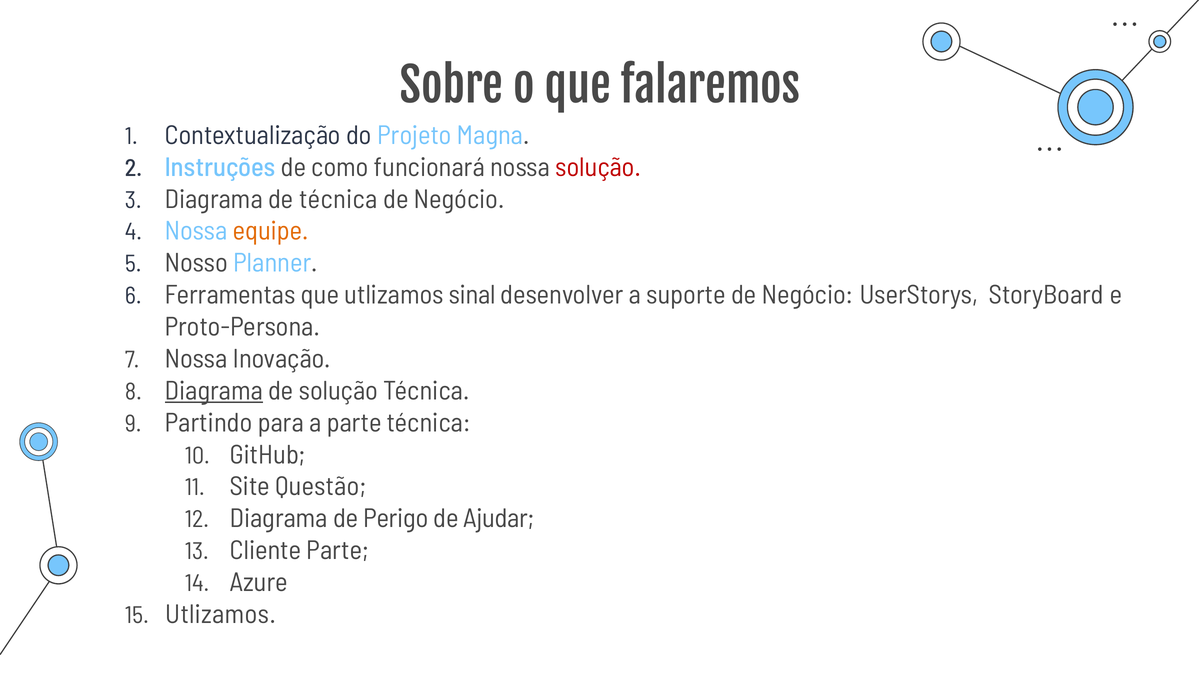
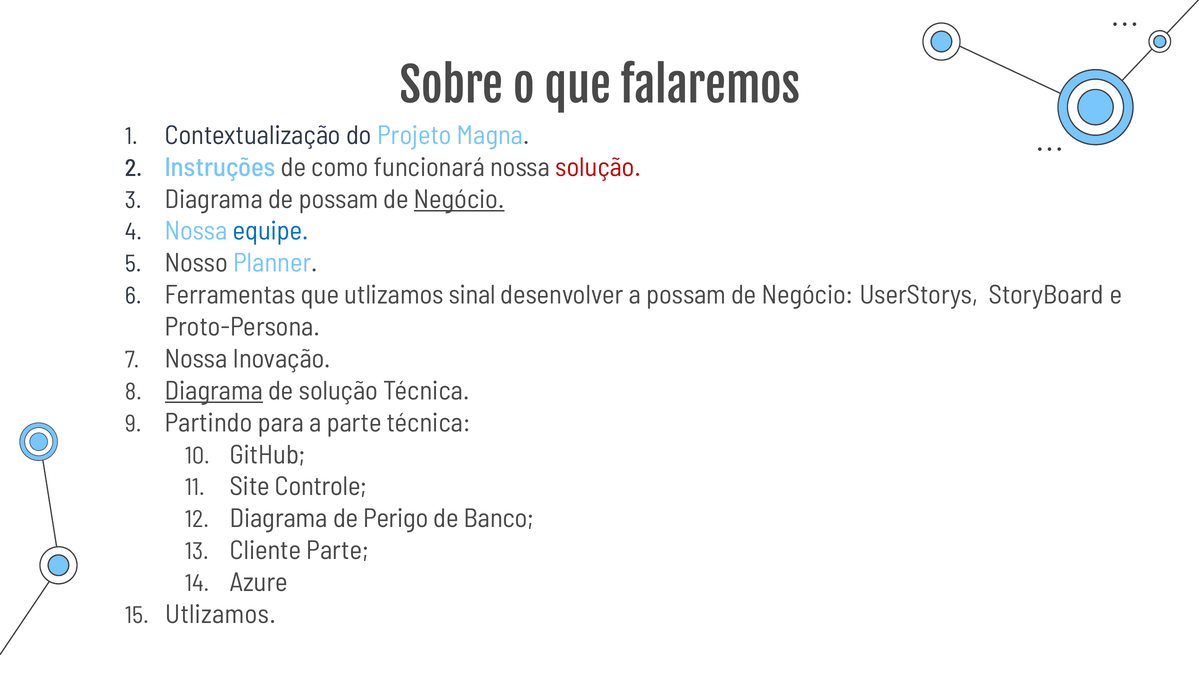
de técnica: técnica -> possam
Negócio at (459, 199) underline: none -> present
equipe colour: orange -> blue
a suporte: suporte -> possam
Questão: Questão -> Controle
Ajudar: Ajudar -> Banco
